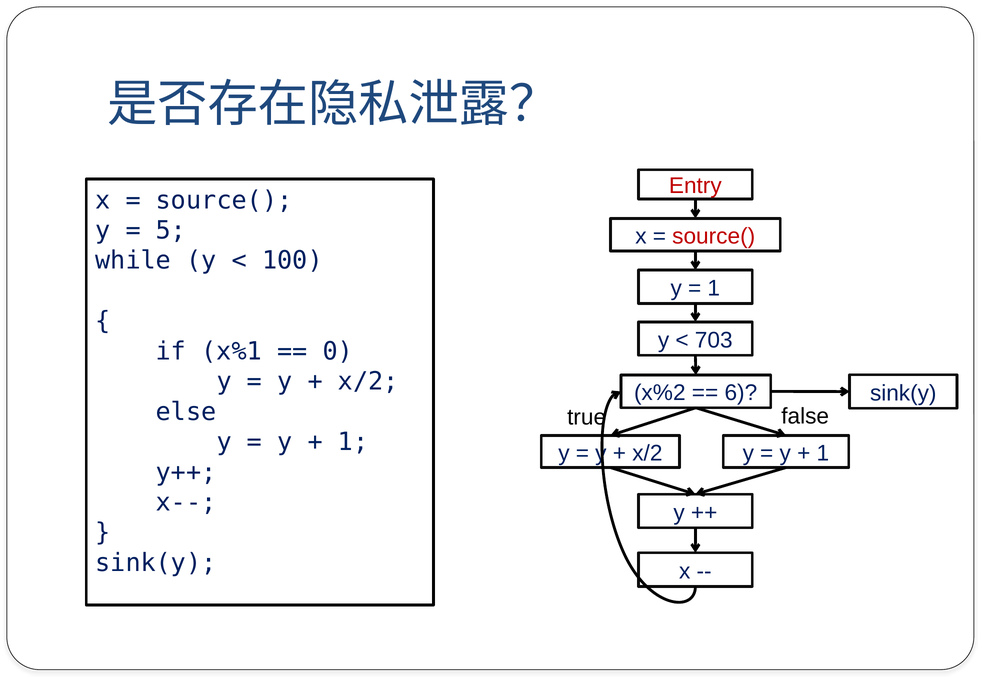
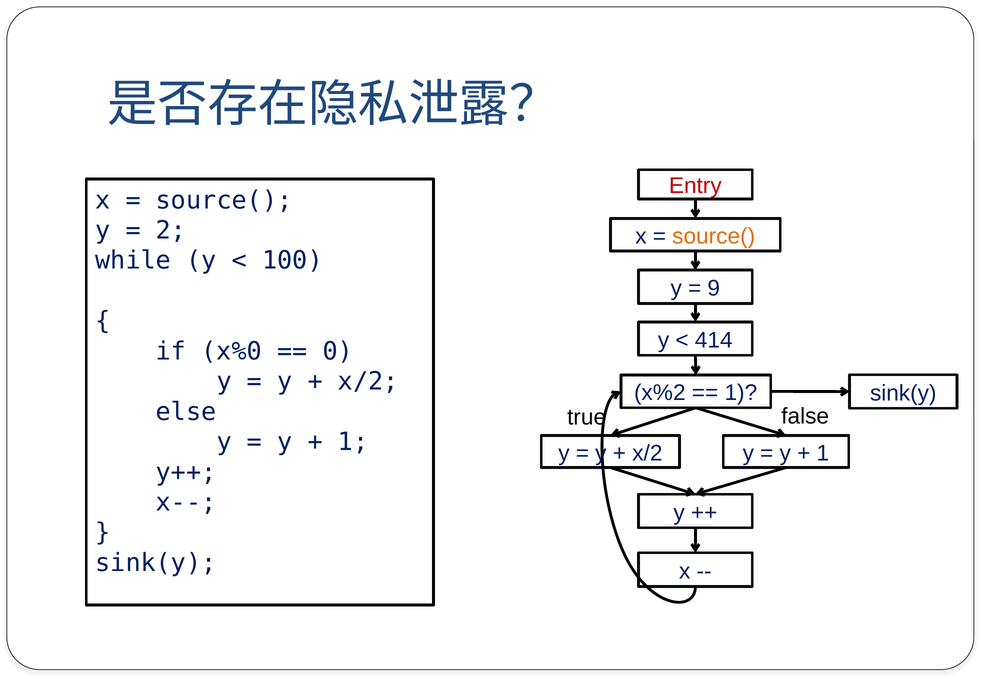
5: 5 -> 2
source( at (714, 236) colour: red -> orange
1 at (714, 288): 1 -> 9
703: 703 -> 414
x%1: x%1 -> x%0
6 at (741, 393): 6 -> 1
